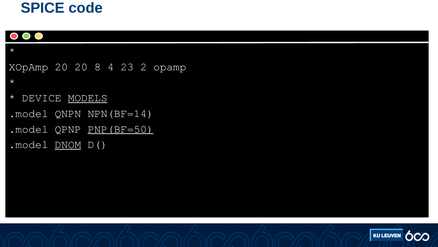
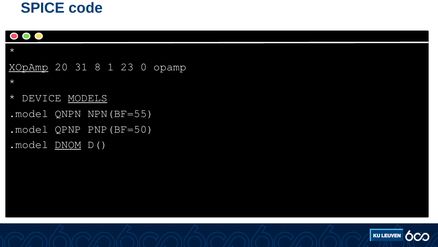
XOpAmp underline: none -> present
20 20: 20 -> 31
4: 4 -> 1
2: 2 -> 0
NPN(BF=14: NPN(BF=14 -> NPN(BF=55
PNP(BF=50 underline: present -> none
